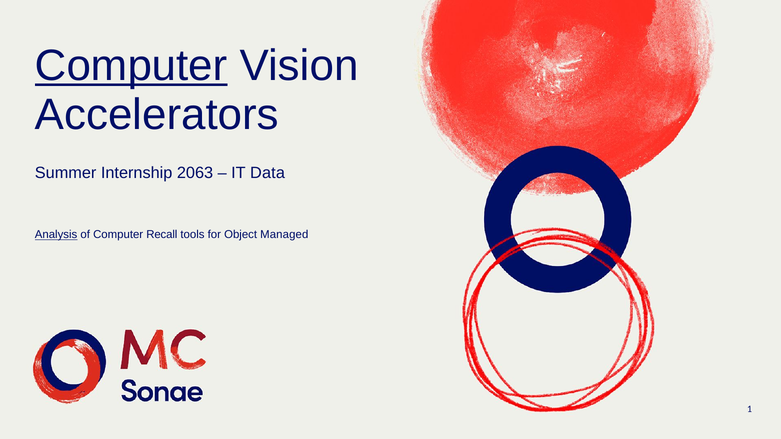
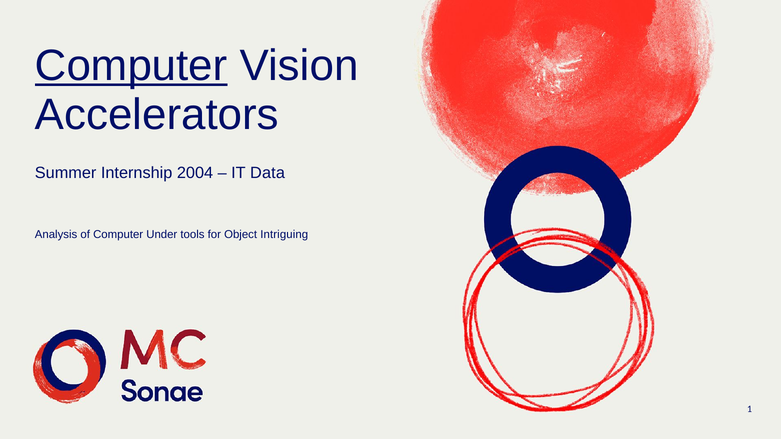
2063: 2063 -> 2004
Analysis underline: present -> none
Recall: Recall -> Under
Managed: Managed -> Intriguing
